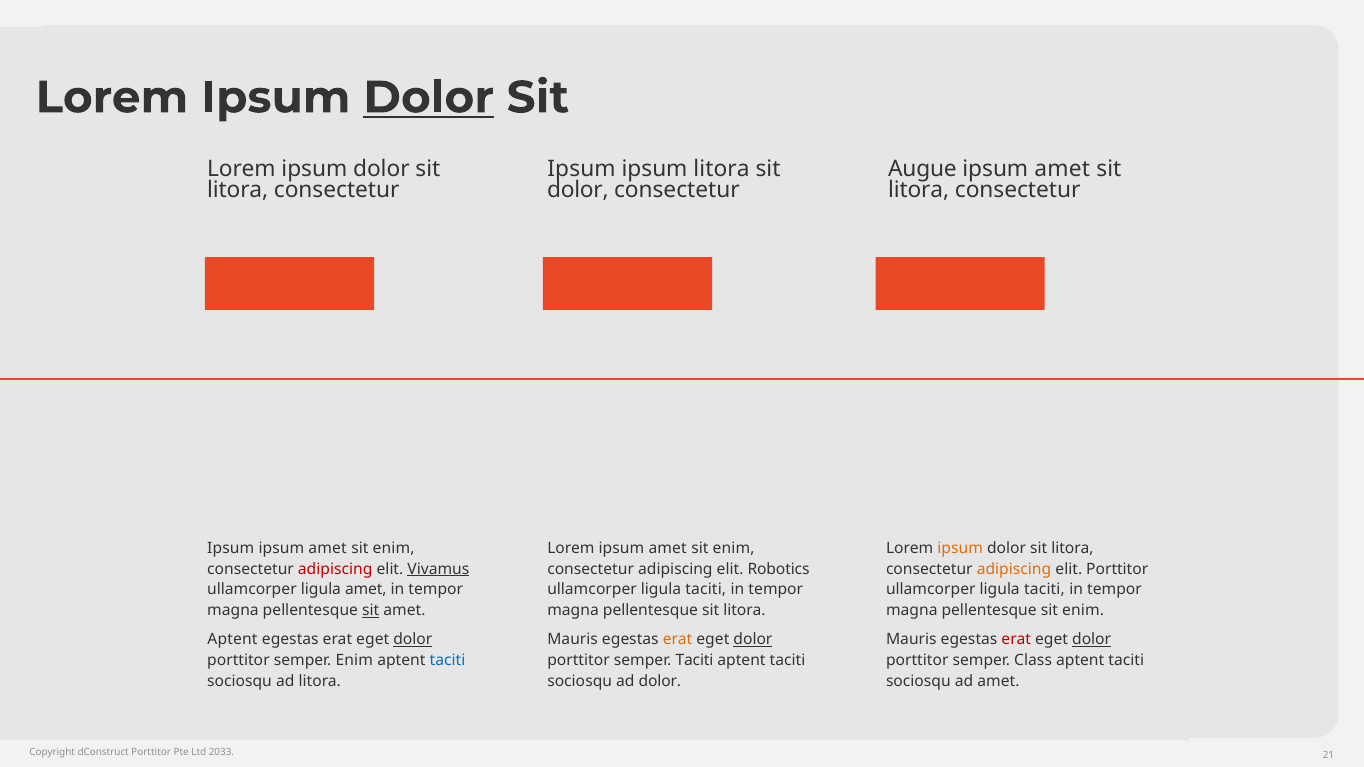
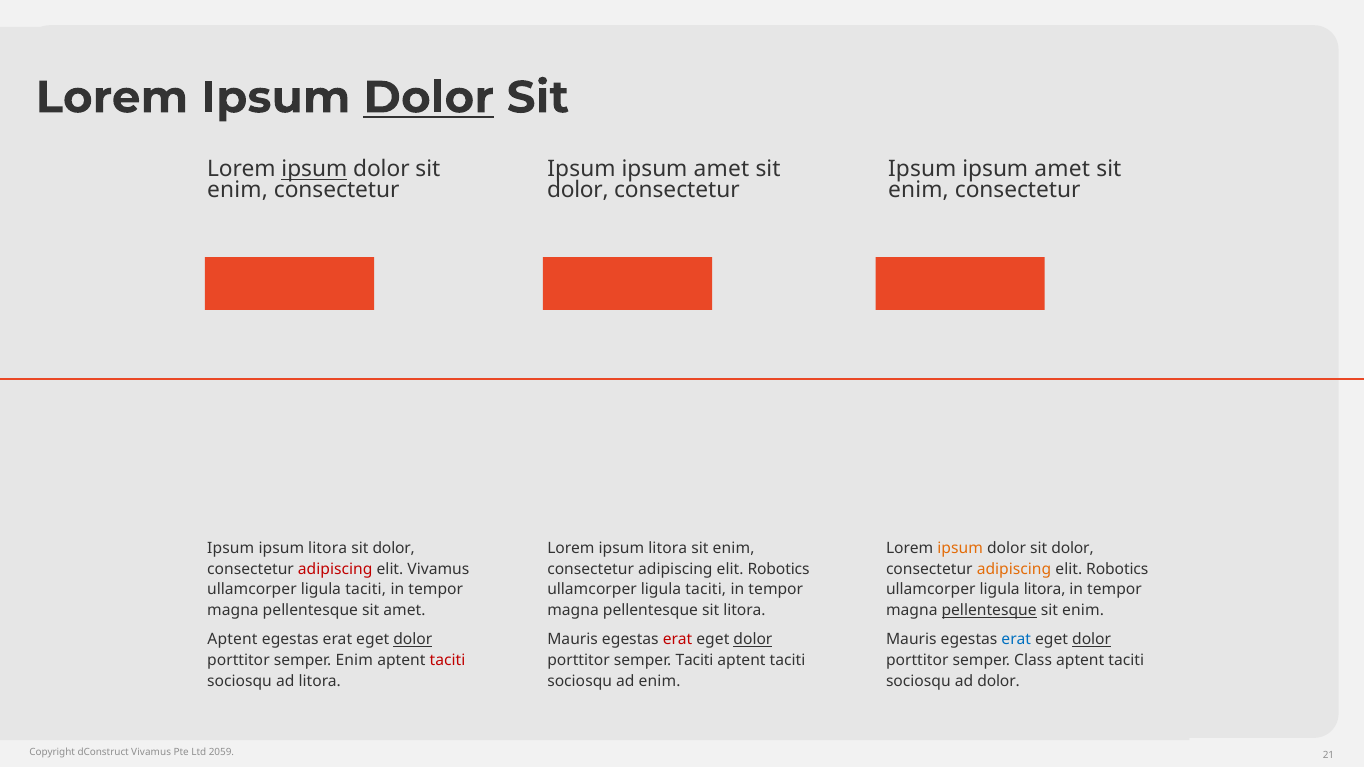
ipsum at (314, 169) underline: none -> present
litora at (722, 169): litora -> amet
Augue at (922, 169): Augue -> Ipsum
litora at (238, 190): litora -> enim
litora at (919, 190): litora -> enim
amet at (328, 548): amet -> litora
enim at (394, 548): enim -> dolor
Lorem ipsum amet: amet -> litora
litora at (1072, 548): litora -> dolor
Vivamus at (438, 569) underline: present -> none
Porttitor at (1117, 569): Porttitor -> Robotics
amet at (366, 590): amet -> taciti
taciti at (1044, 590): taciti -> litora
sit at (371, 611) underline: present -> none
pellentesque at (989, 611) underline: none -> present
erat at (678, 640) colour: orange -> red
erat at (1016, 640) colour: red -> blue
taciti at (447, 661) colour: blue -> red
ad dolor: dolor -> enim
ad amet: amet -> dolor
dConstruct Porttitor: Porttitor -> Vivamus
2033: 2033 -> 2059
